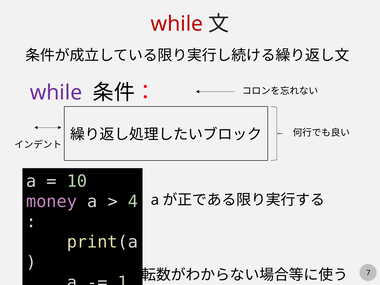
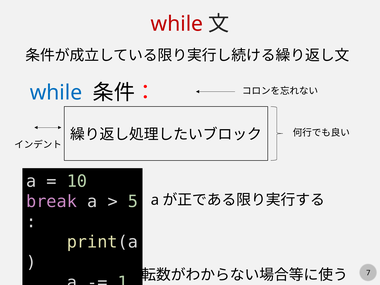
while at (56, 93) colour: purple -> blue
money: money -> break
4: 4 -> 5
